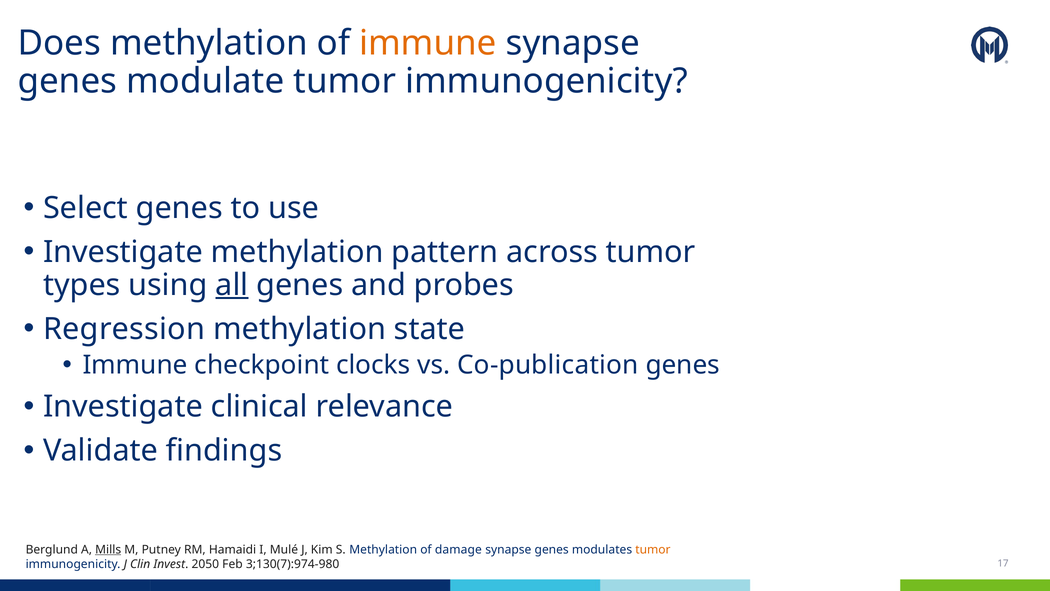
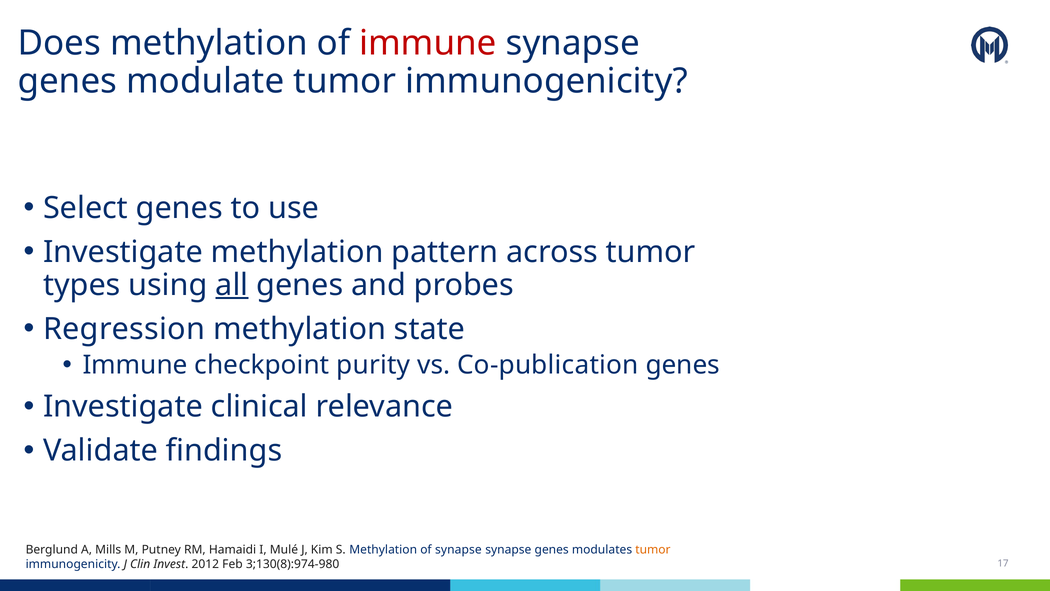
immune at (428, 43) colour: orange -> red
clocks: clocks -> purity
Mills underline: present -> none
of damage: damage -> synapse
2050: 2050 -> 2012
3;130(7):974-980: 3;130(7):974-980 -> 3;130(8):974-980
